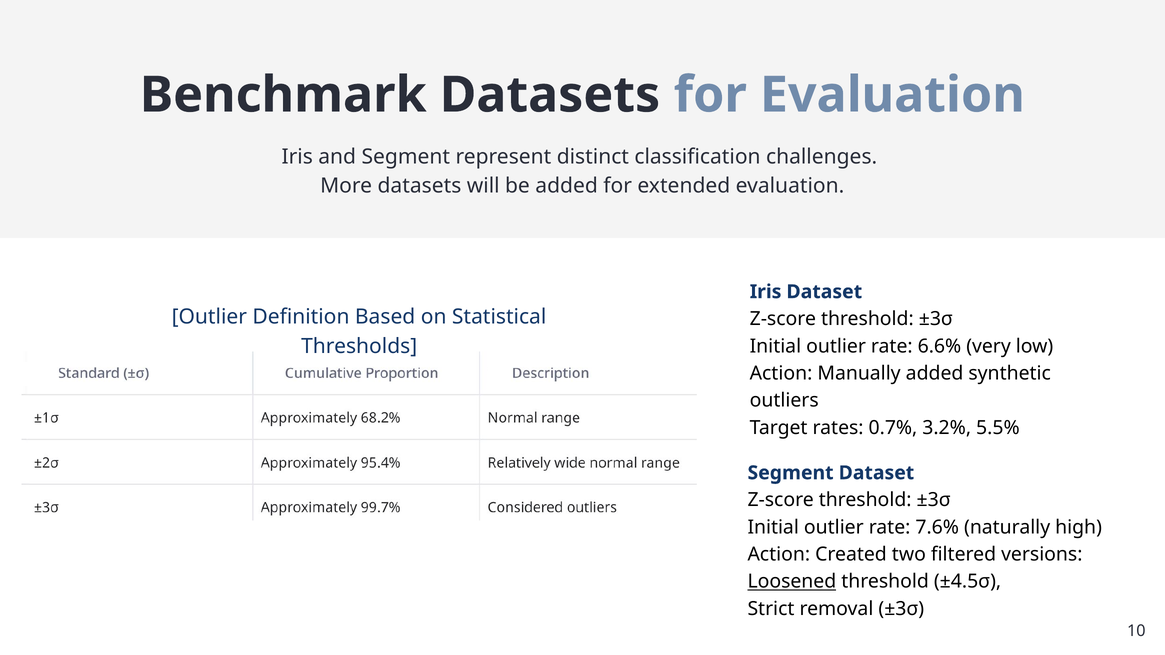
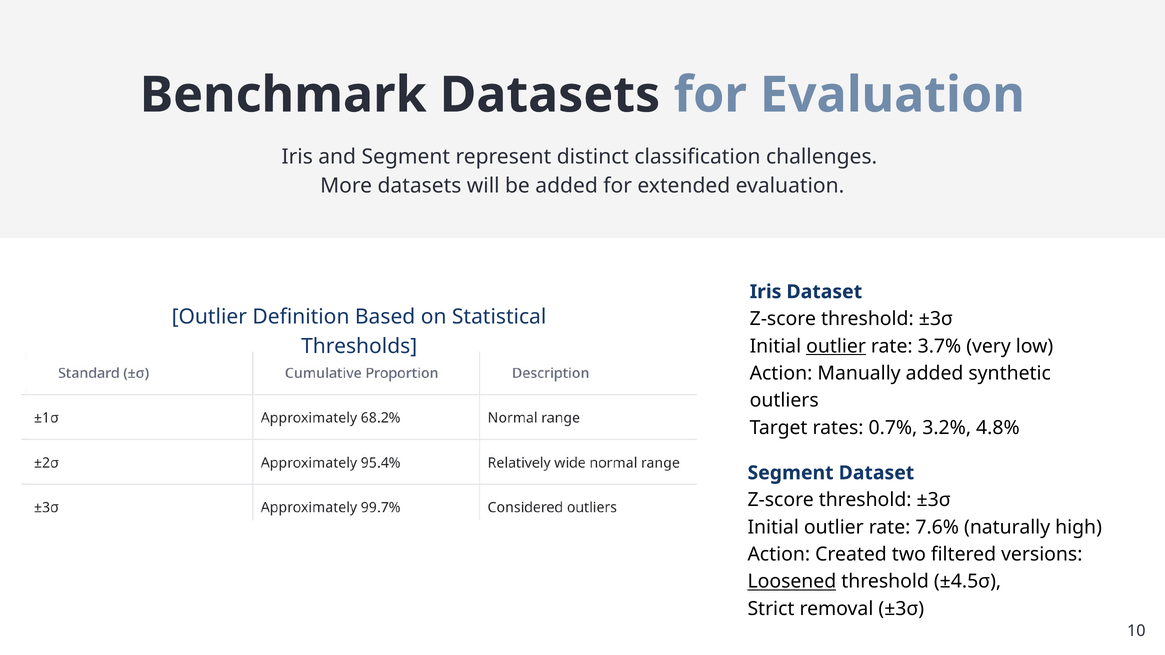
outlier at (836, 346) underline: none -> present
6.6%: 6.6% -> 3.7%
5.5%: 5.5% -> 4.8%
